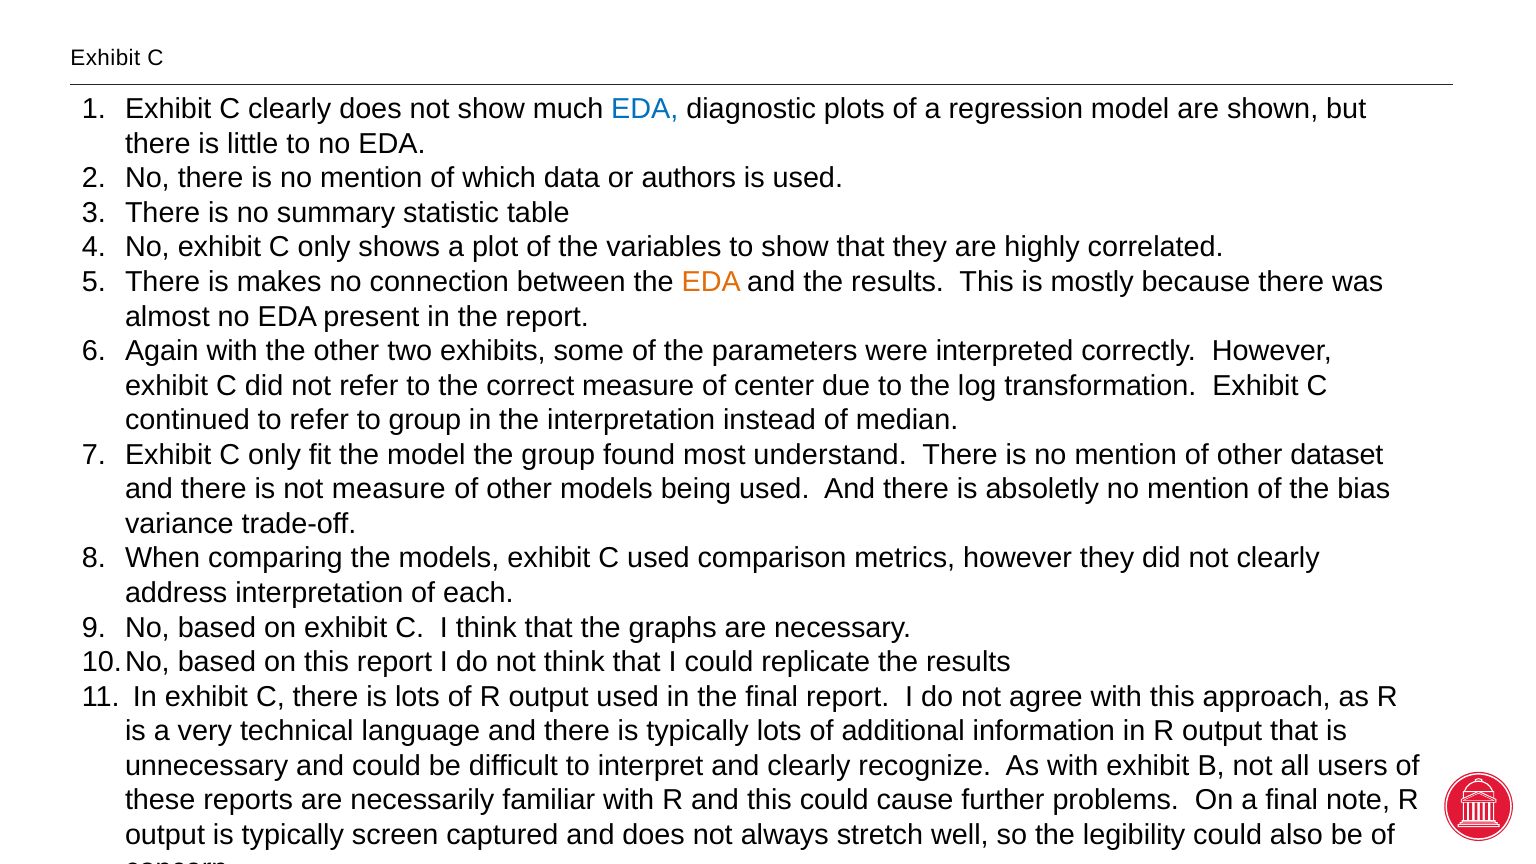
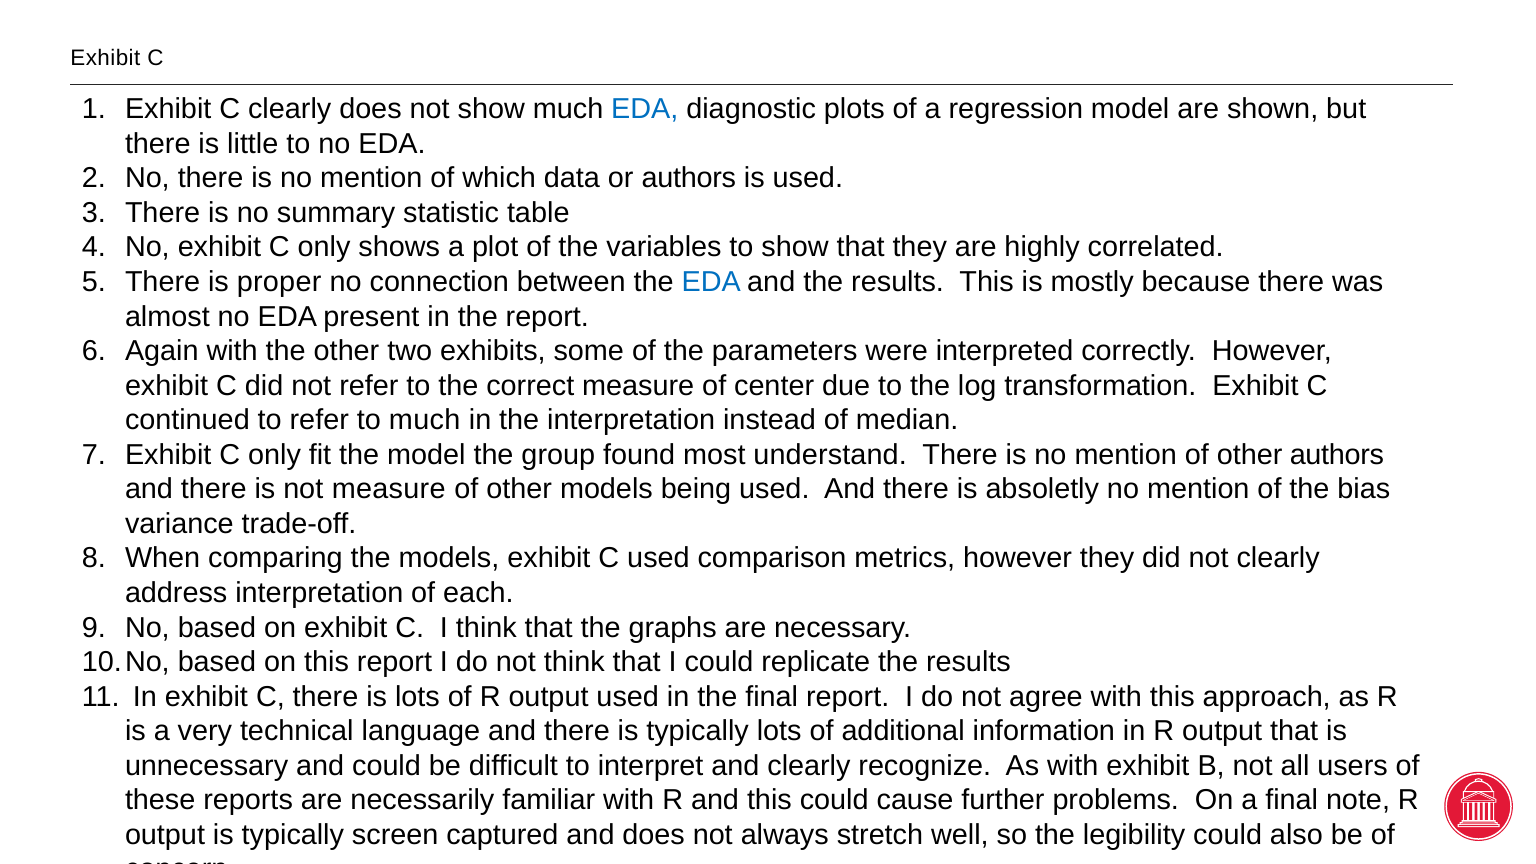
makes: makes -> proper
EDA at (711, 282) colour: orange -> blue
to group: group -> much
other dataset: dataset -> authors
